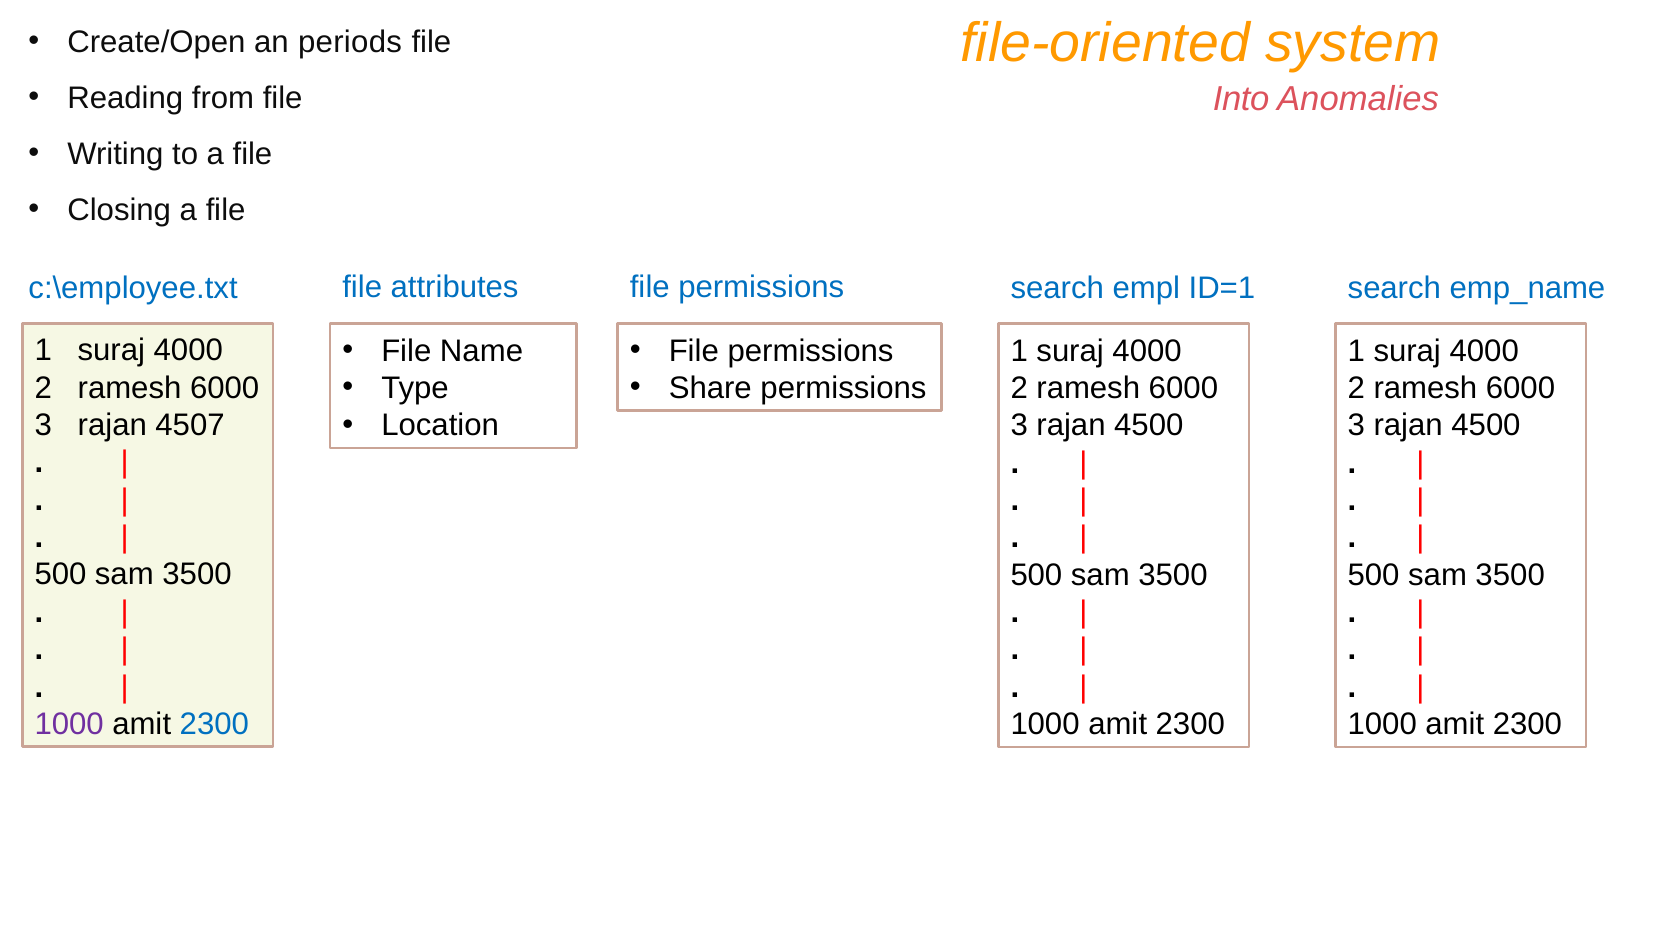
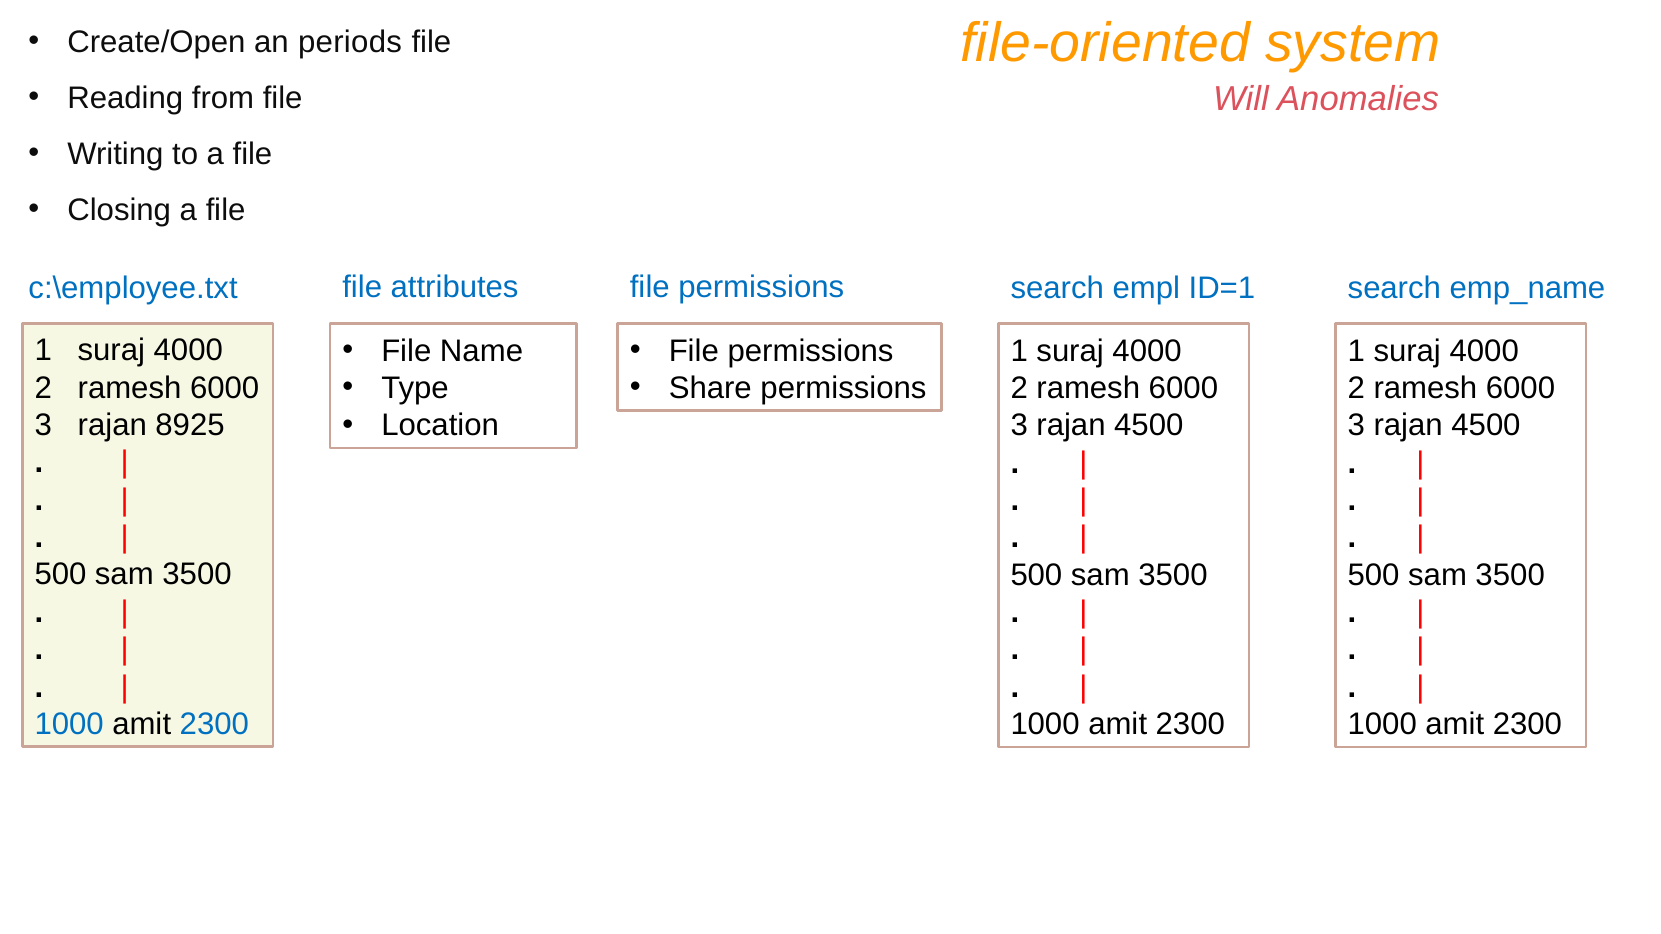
Into: Into -> Will
4507: 4507 -> 8925
1000 at (69, 724) colour: purple -> blue
